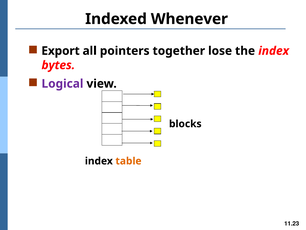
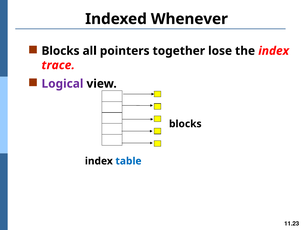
Export at (61, 51): Export -> Blocks
bytes: bytes -> trace
table colour: orange -> blue
